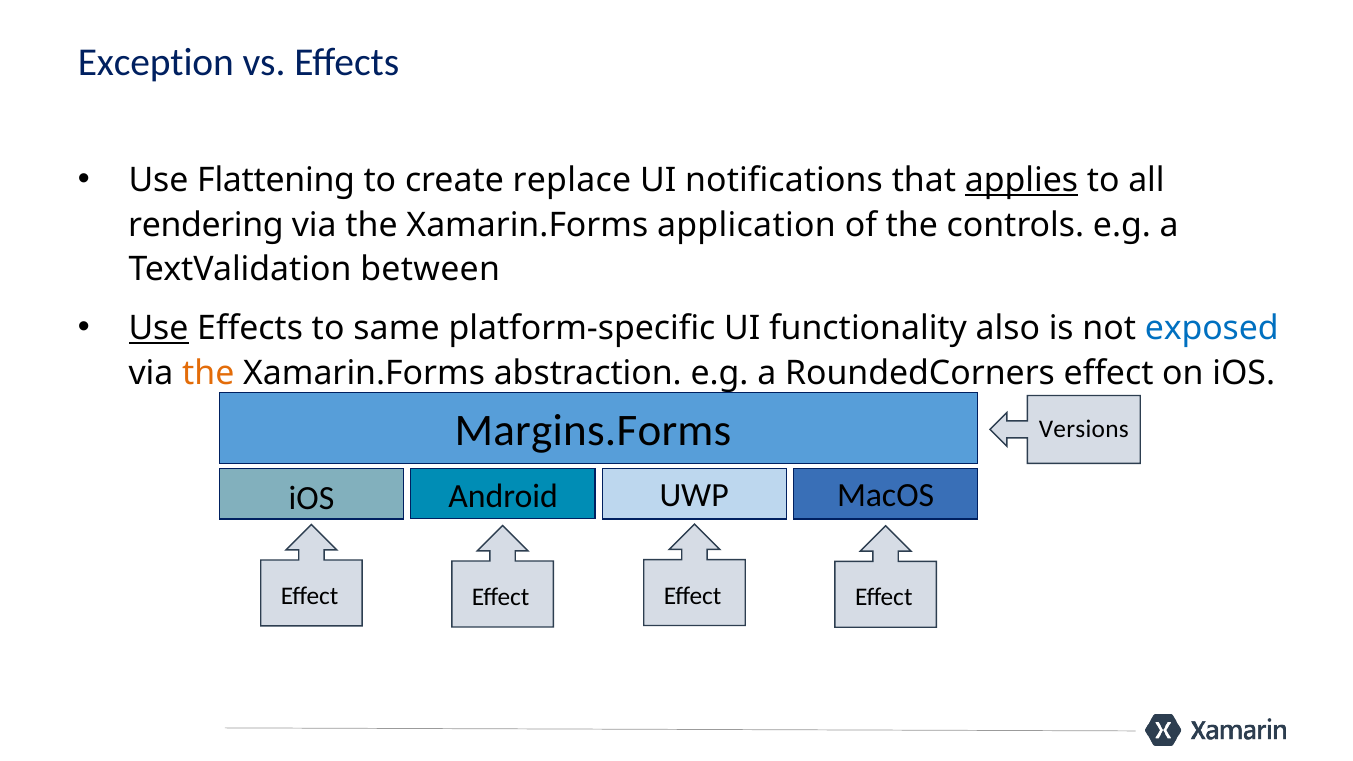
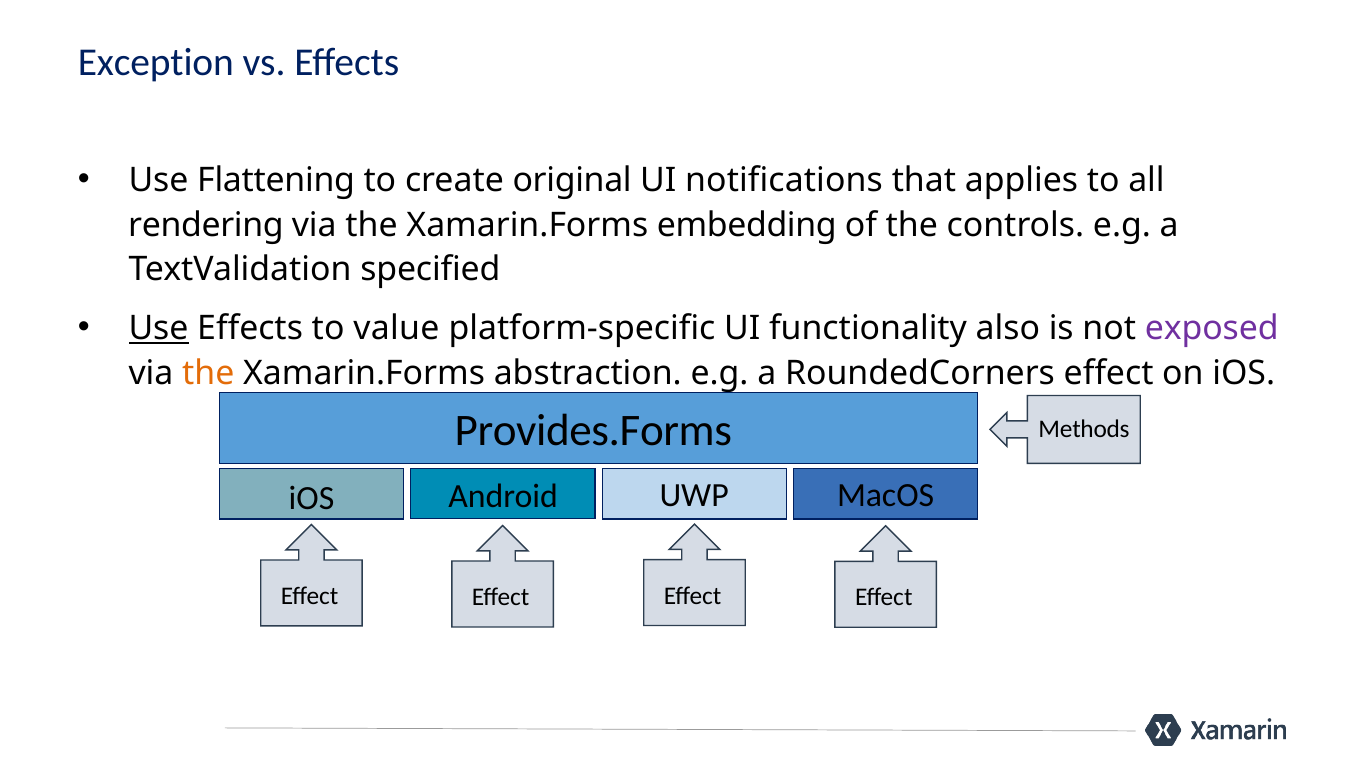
replace: replace -> original
applies underline: present -> none
application: application -> embedding
between: between -> specified
same: same -> value
exposed colour: blue -> purple
Margins.Forms: Margins.Forms -> Provides.Forms
Versions: Versions -> Methods
